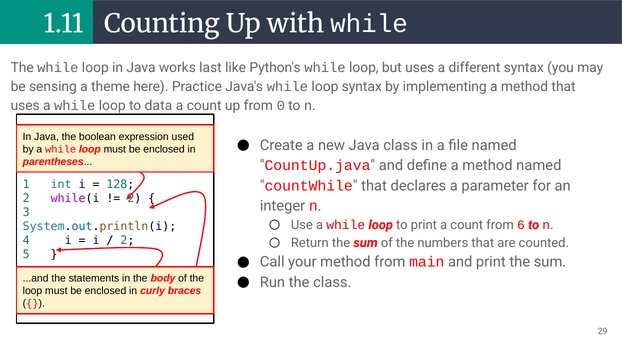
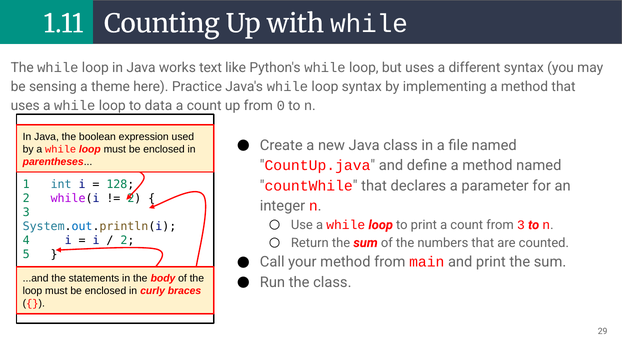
last: last -> text
from 6: 6 -> 3
